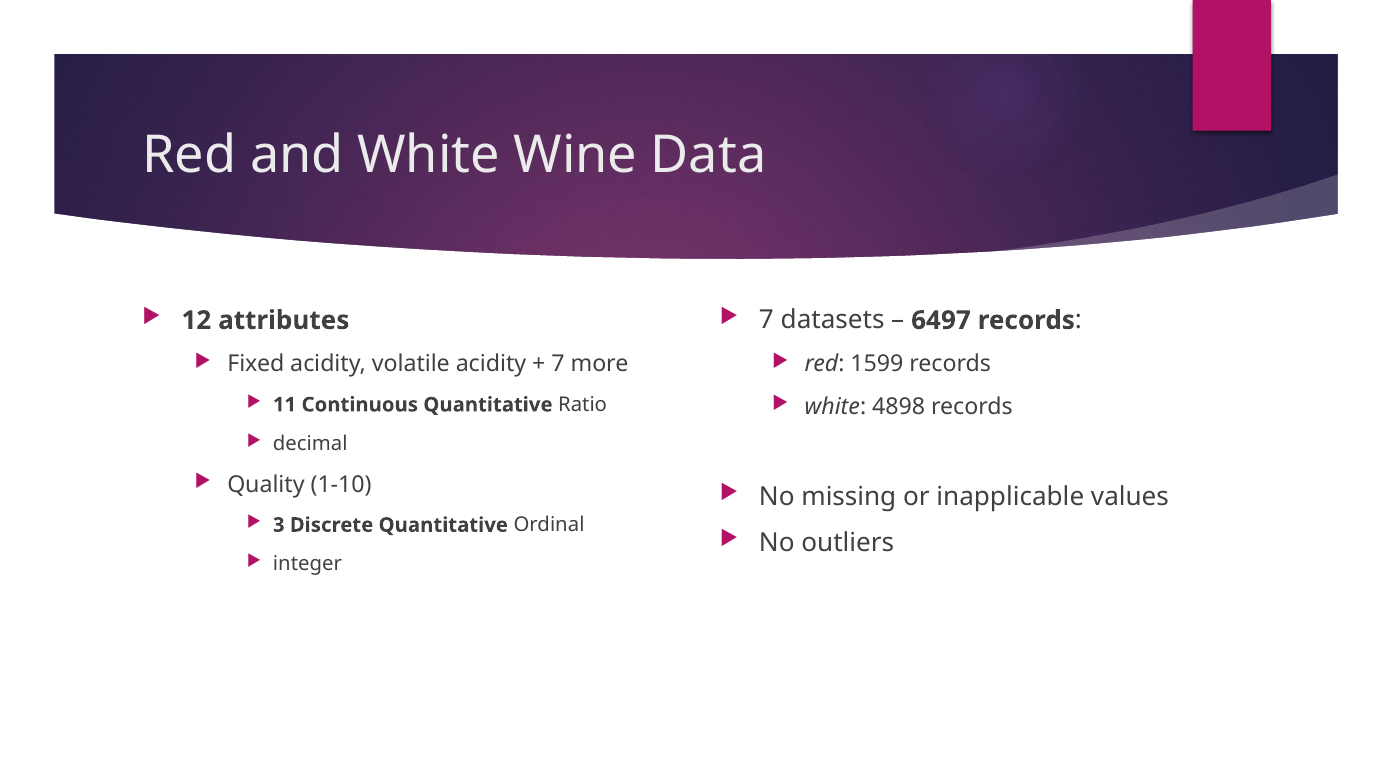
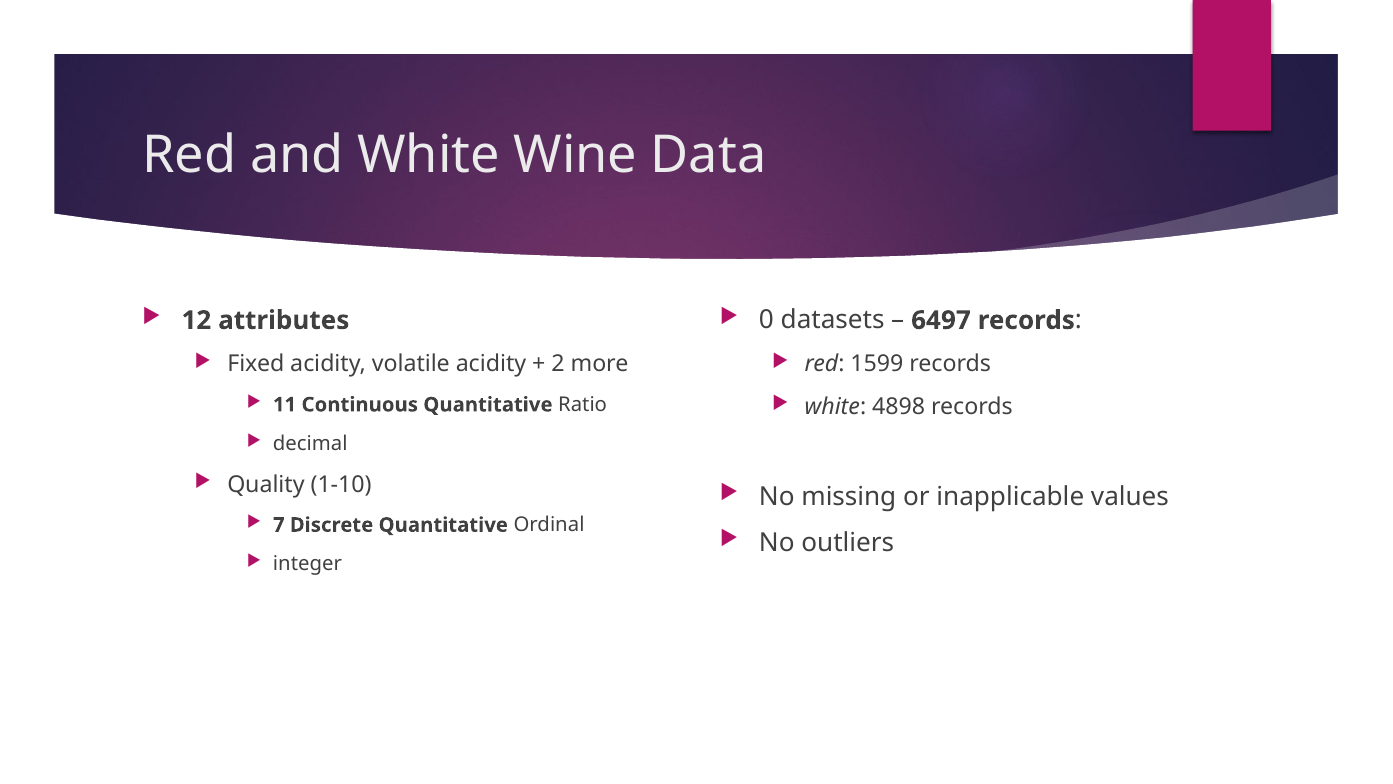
7 at (766, 320): 7 -> 0
7 at (558, 364): 7 -> 2
3: 3 -> 7
